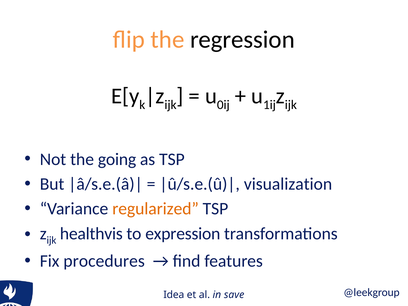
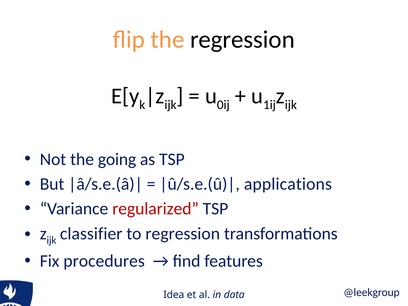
visualization: visualization -> applications
regularized colour: orange -> red
healthvis: healthvis -> classifier
expression at (183, 234): expression -> regression
save: save -> data
